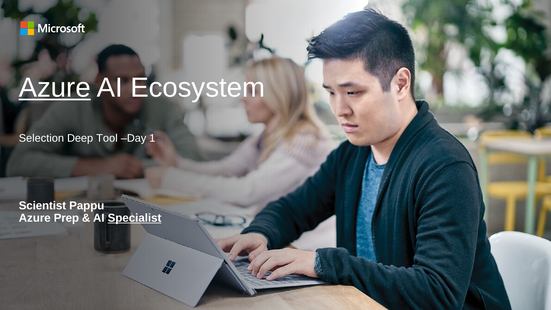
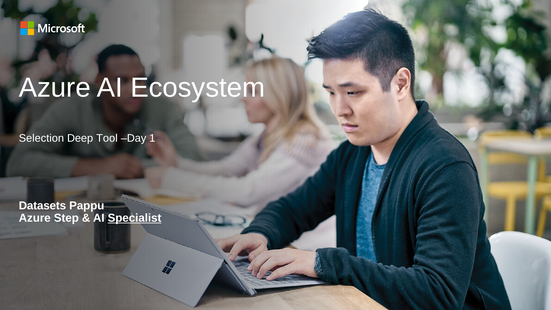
Azure at (55, 88) underline: present -> none
Scientist: Scientist -> Datasets
Prep: Prep -> Step
